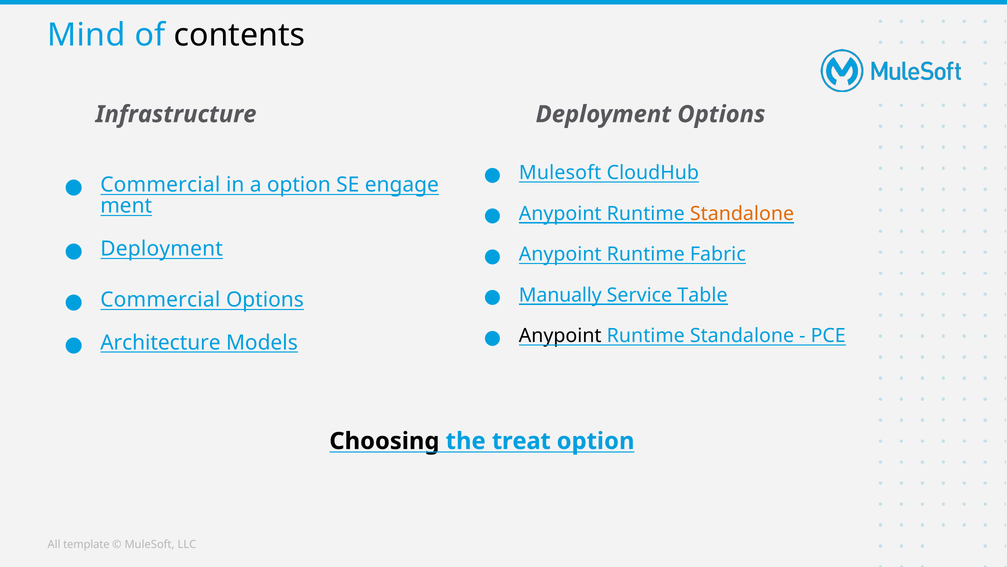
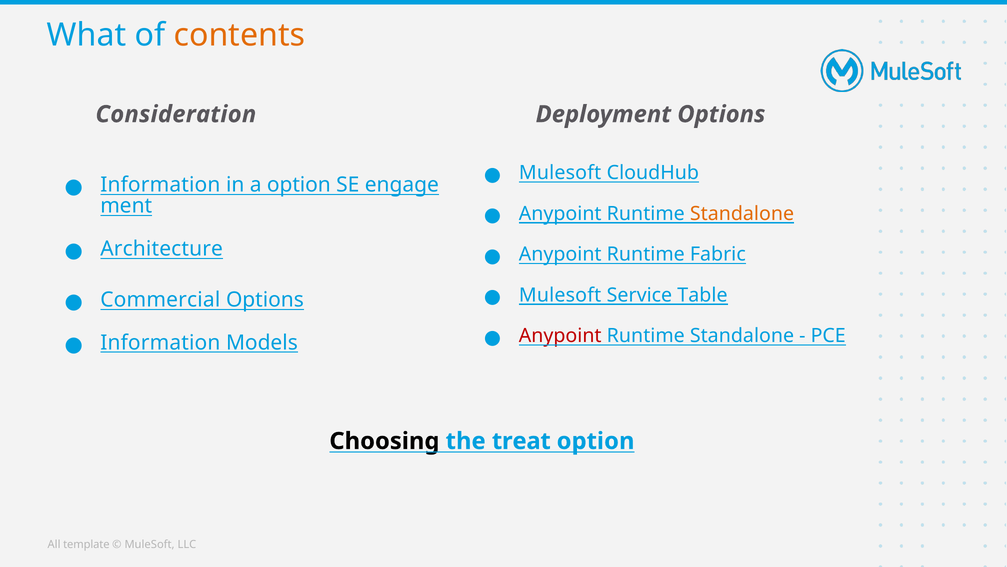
Mind: Mind -> What
contents colour: black -> orange
Infrastructure: Infrastructure -> Consideration
Commercial at (160, 185): Commercial -> Information
Deployment at (162, 249): Deployment -> Architecture
Manually at (560, 295): Manually -> Mulesoft
Anypoint at (560, 335) colour: black -> red
Architecture at (160, 342): Architecture -> Information
